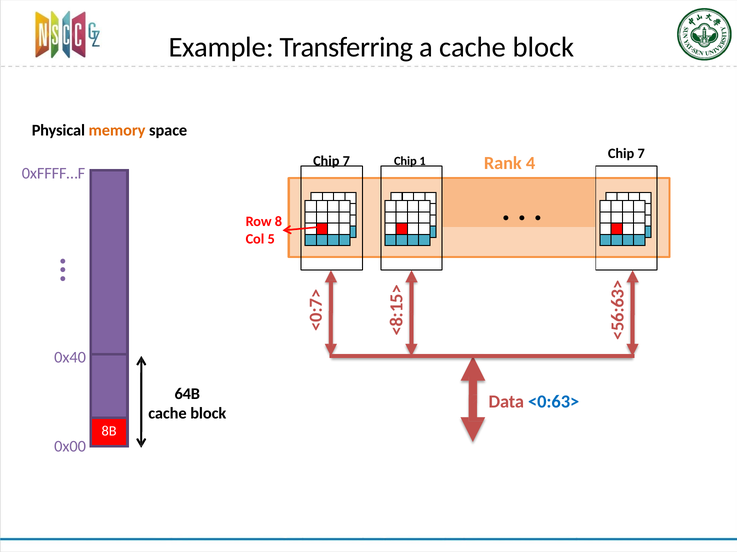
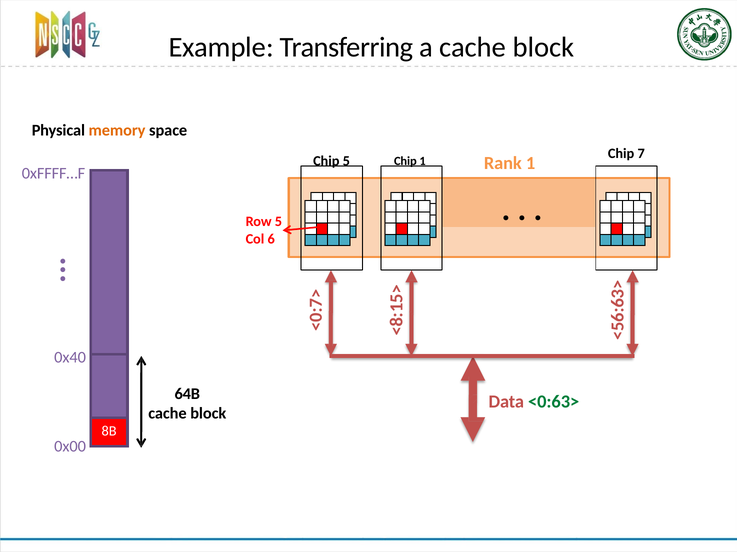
7 at (346, 161): 7 -> 5
Rank 4: 4 -> 1
Row 8: 8 -> 5
Col 5: 5 -> 6
<0:63> colour: blue -> green
